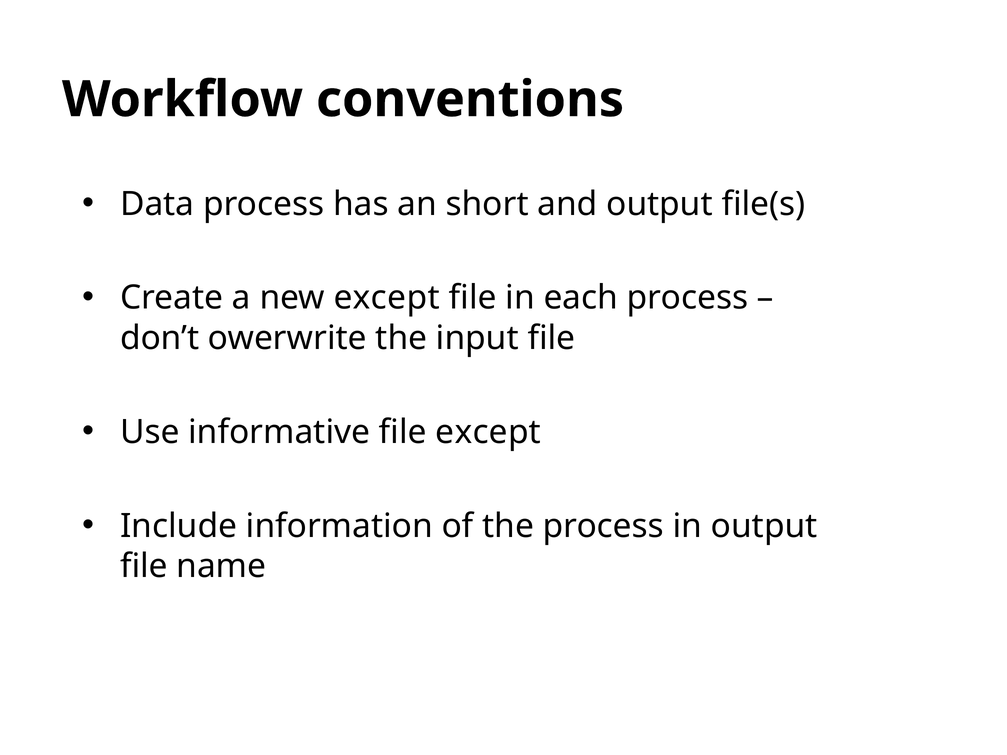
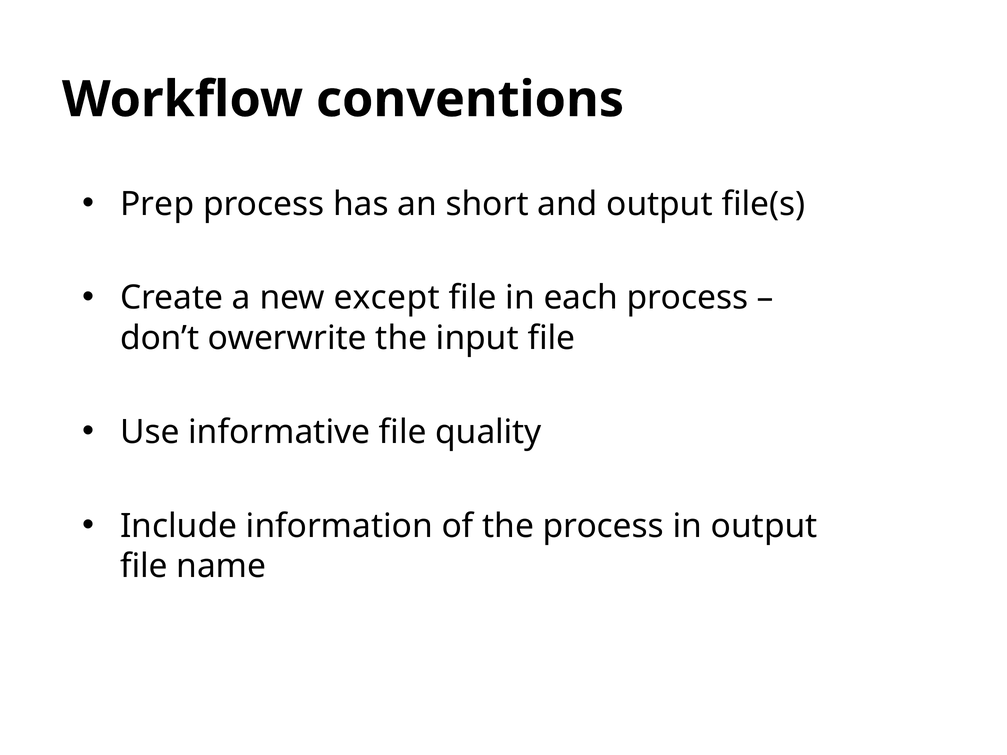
Data: Data -> Prep
file except: except -> quality
